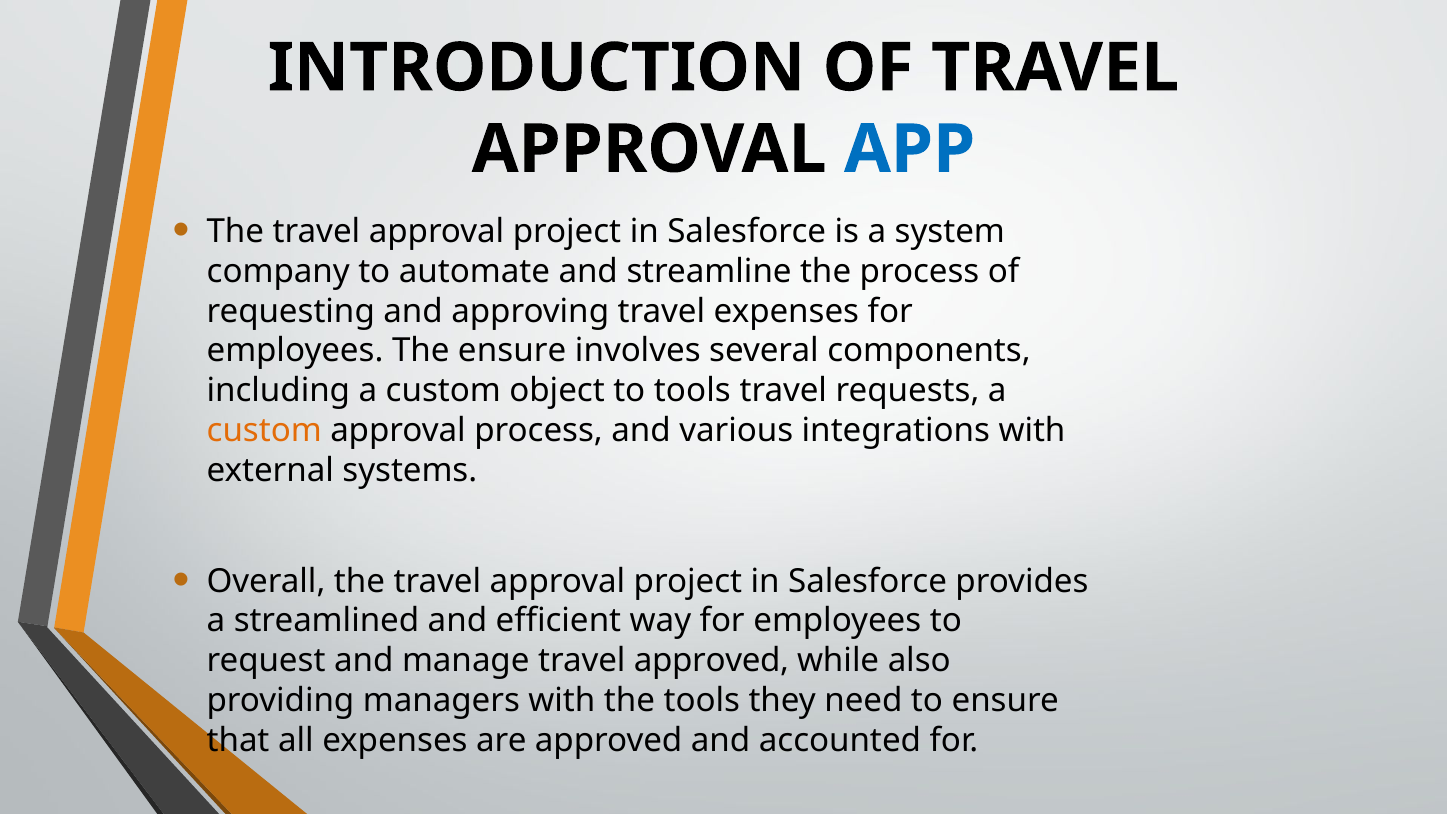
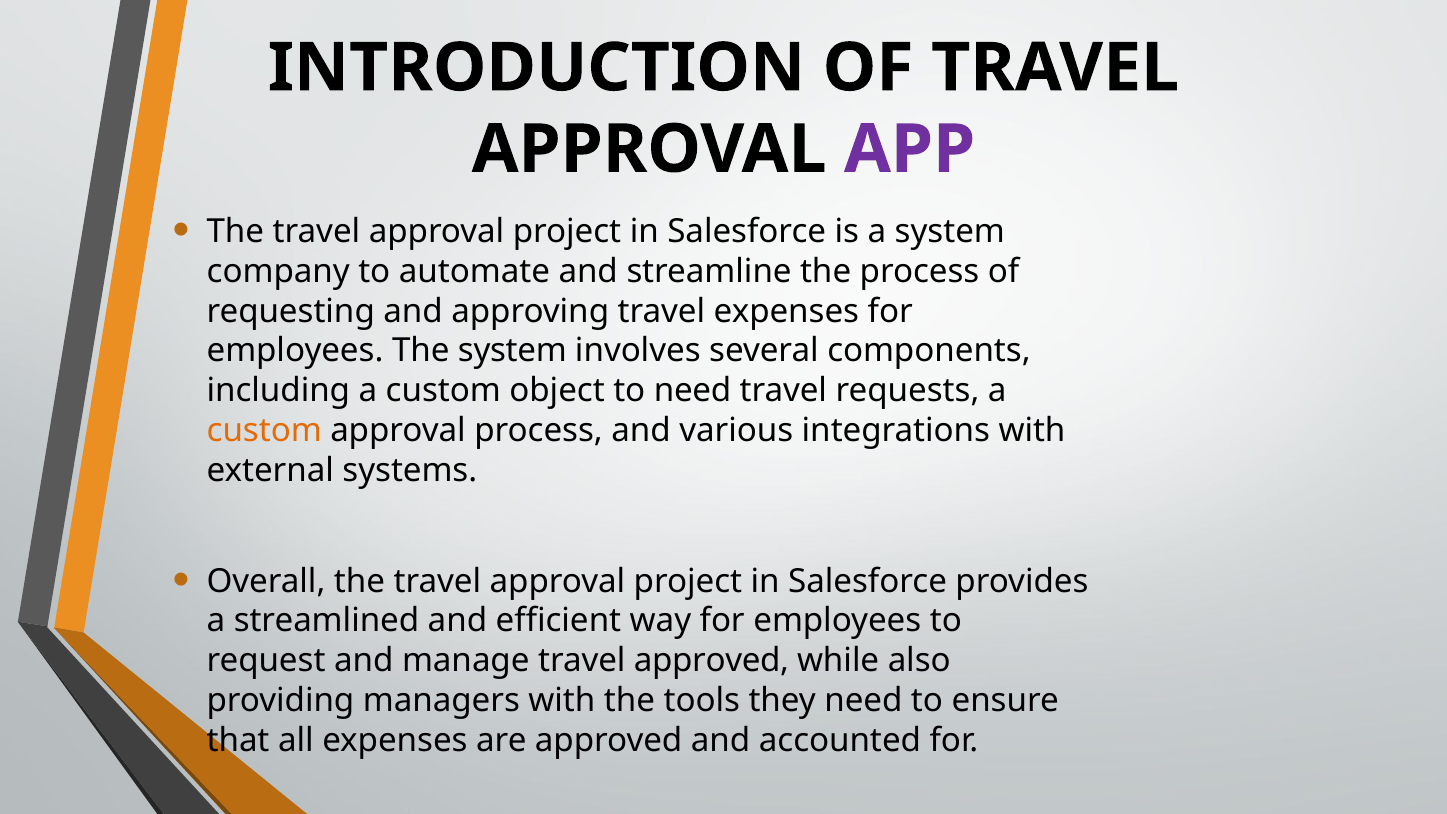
APP colour: blue -> purple
The ensure: ensure -> system
to tools: tools -> need
